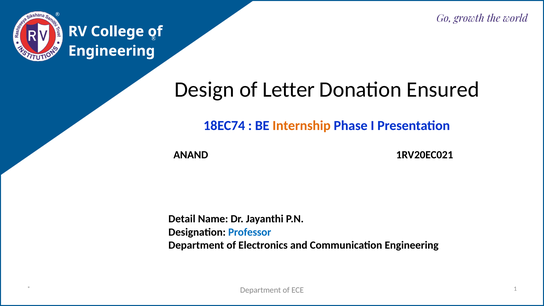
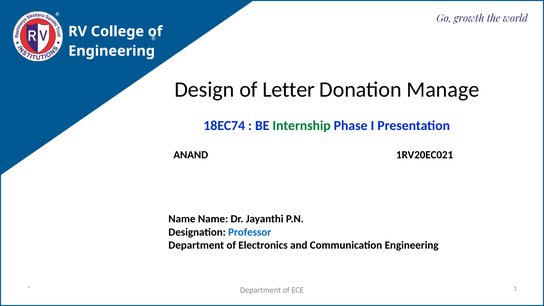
Ensured: Ensured -> Manage
Internship colour: orange -> green
Detail at (182, 219): Detail -> Name
